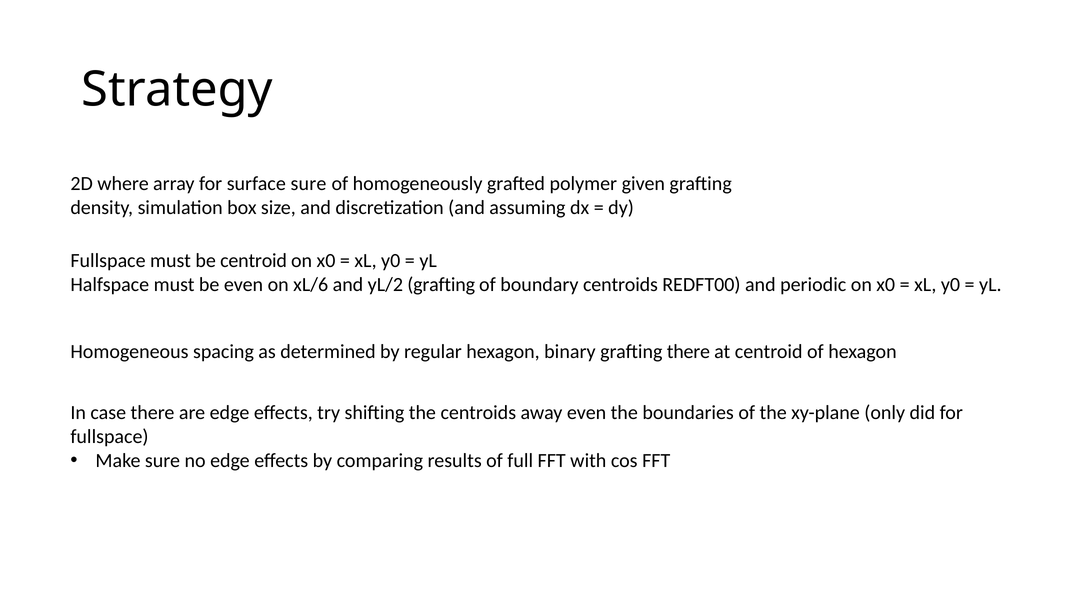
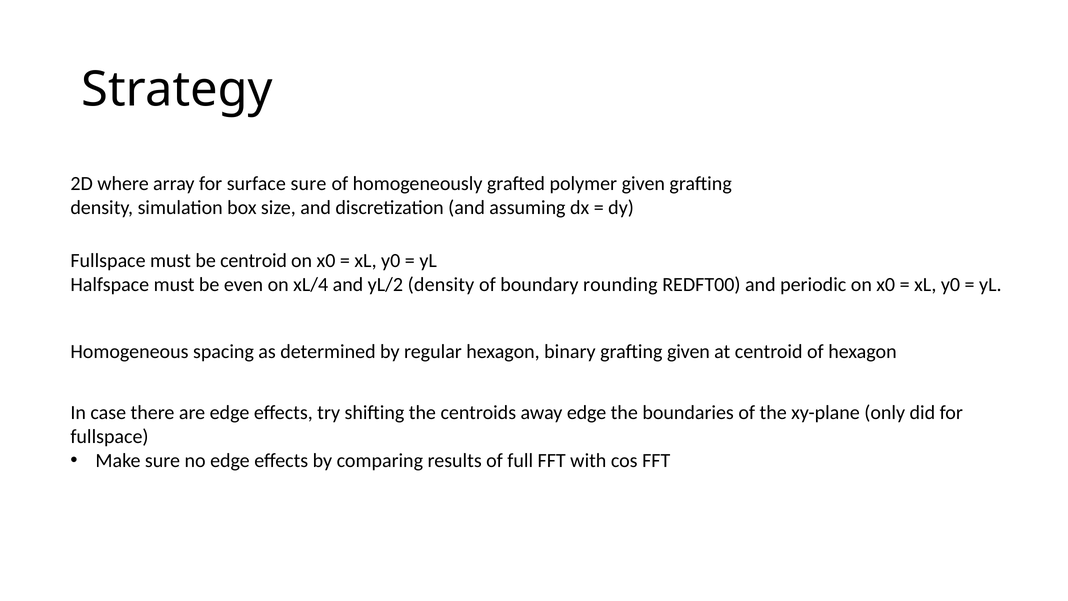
xL/6: xL/6 -> xL/4
yL/2 grafting: grafting -> density
boundary centroids: centroids -> rounding
grafting there: there -> given
away even: even -> edge
